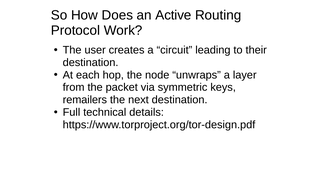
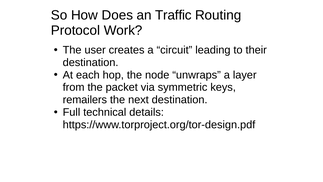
Active: Active -> Traffic
